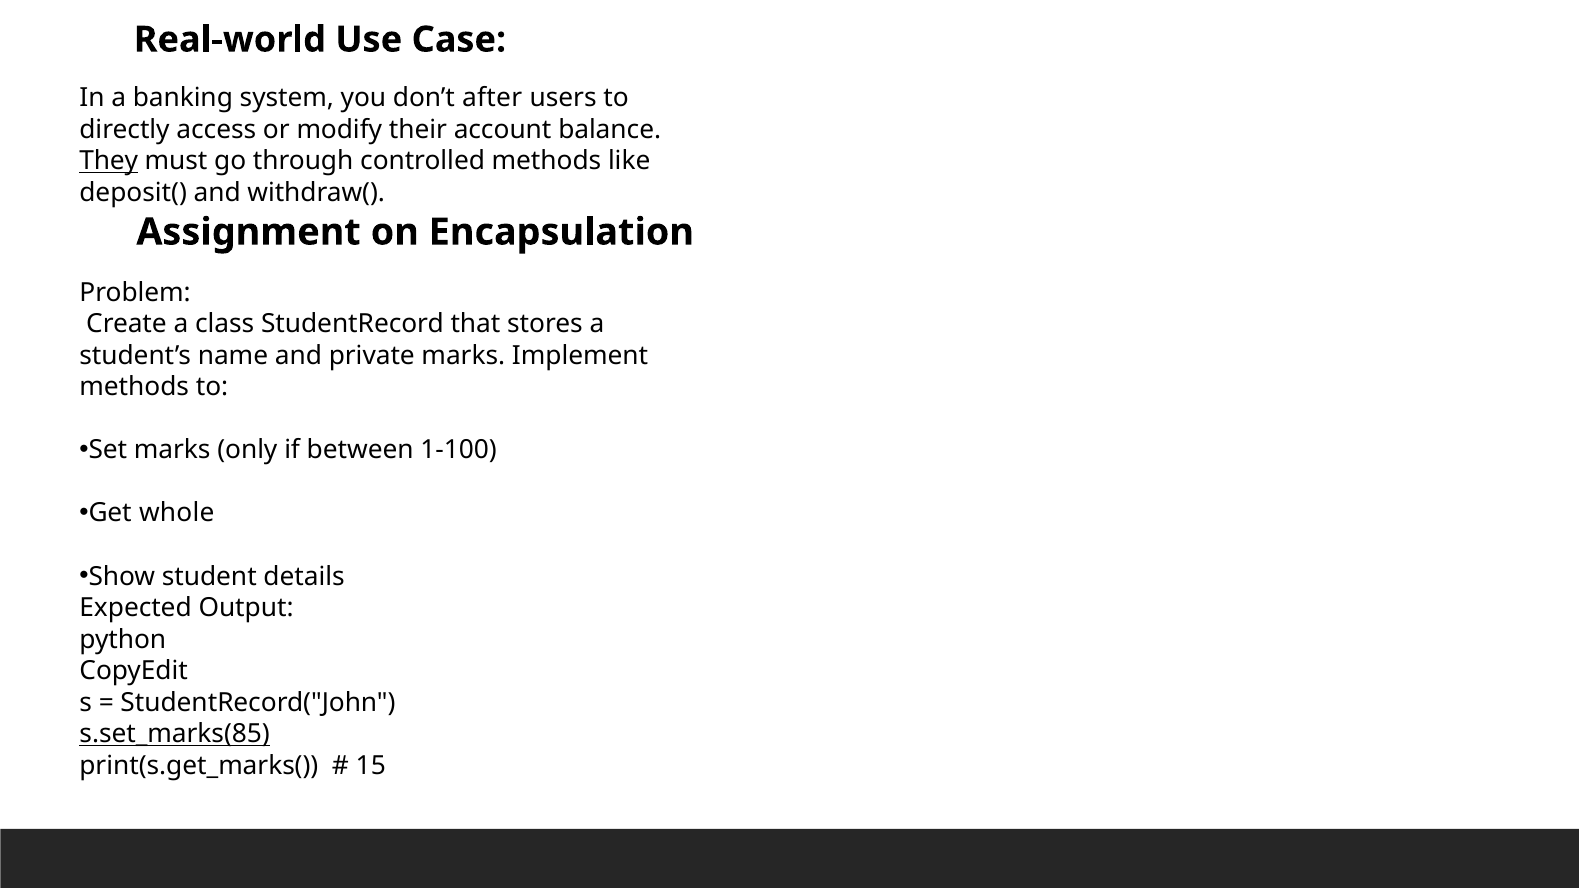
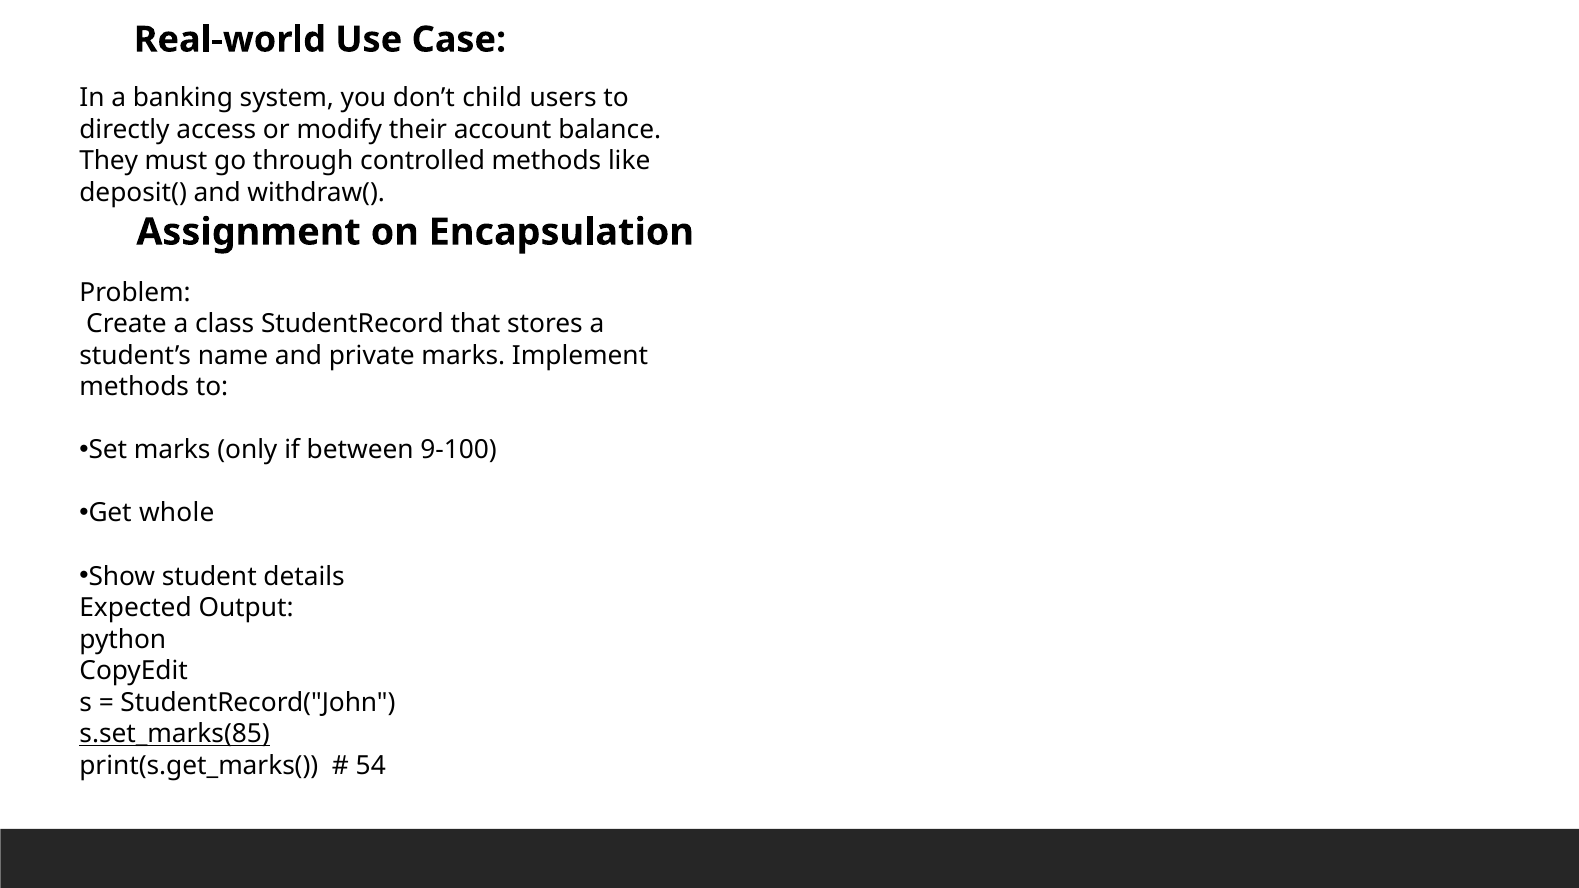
after: after -> child
They underline: present -> none
1-100: 1-100 -> 9-100
15: 15 -> 54
